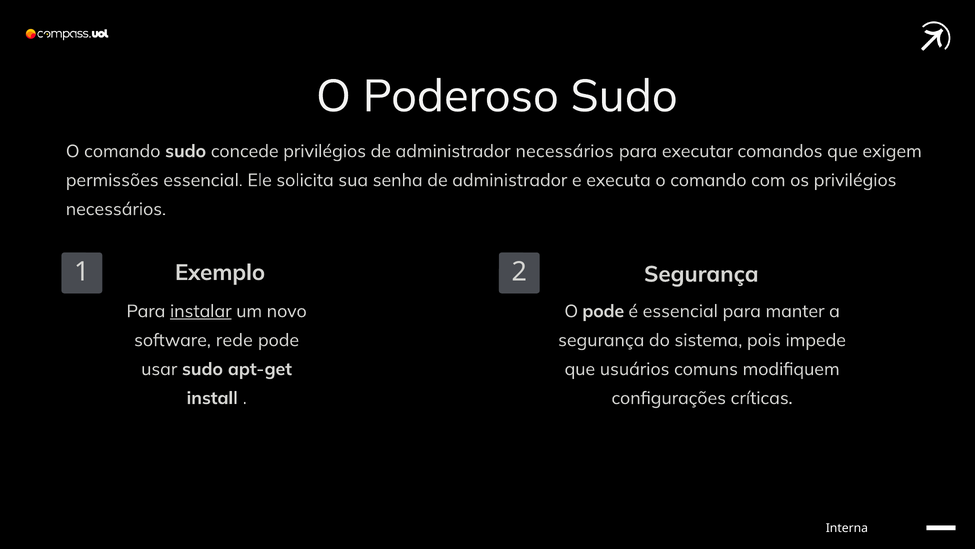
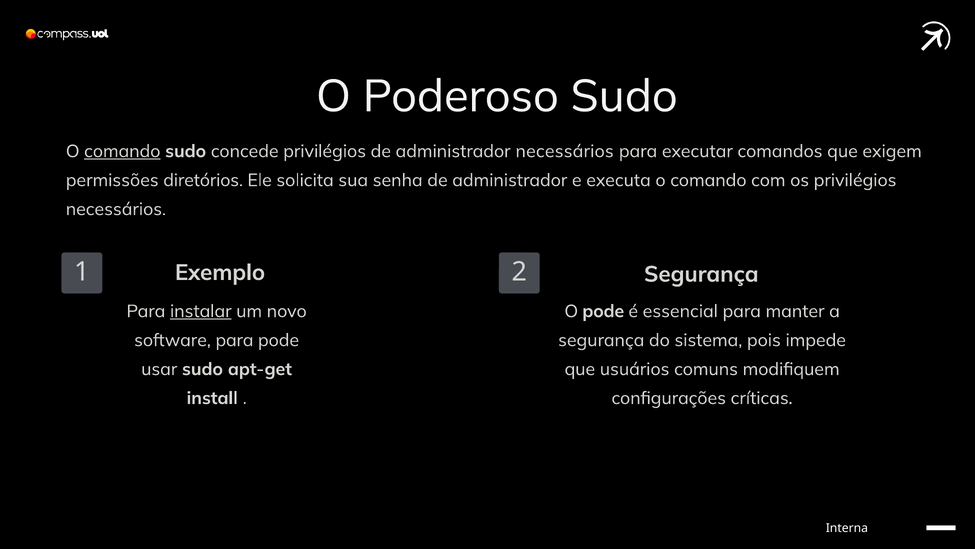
comando at (122, 151) underline: none -> present
permissões essencial: essencial -> diretórios
software rede: rede -> para
